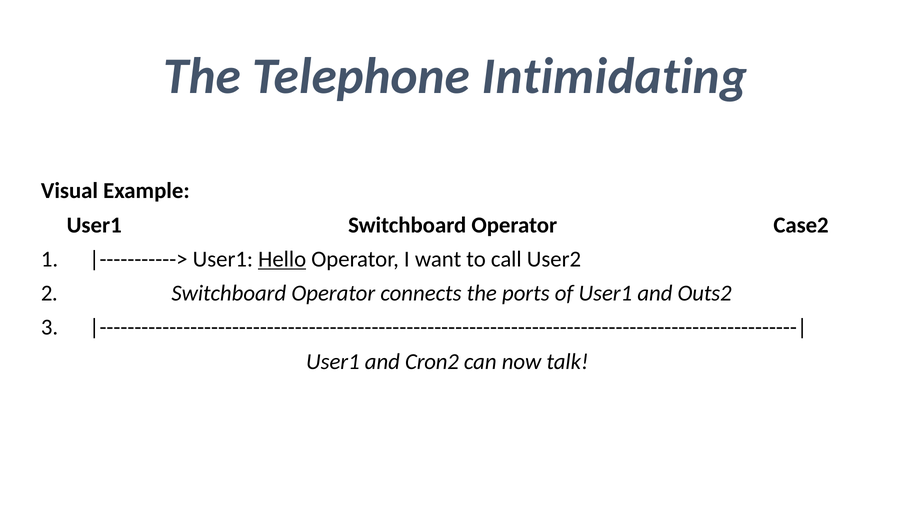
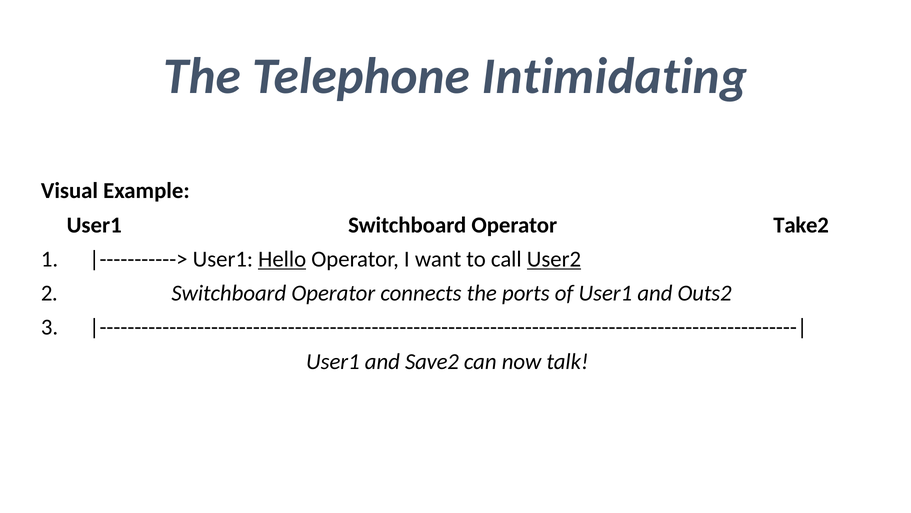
Case2: Case2 -> Take2
User2 underline: none -> present
Cron2: Cron2 -> Save2
